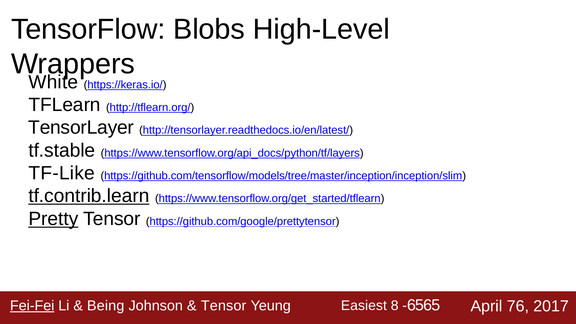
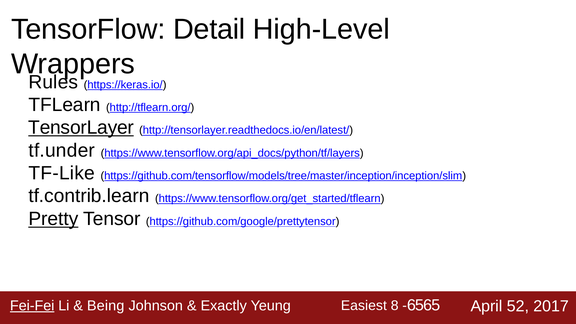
Blobs: Blobs -> Detail
White: White -> Rules
TensorLayer underline: none -> present
tf.stable: tf.stable -> tf.under
tf.contrib.learn underline: present -> none
Tensor at (224, 306): Tensor -> Exactly
76: 76 -> 52
